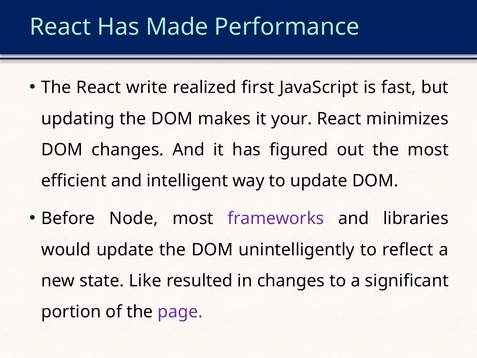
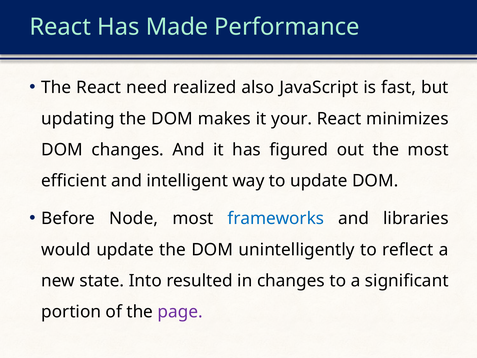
write: write -> need
first: first -> also
frameworks colour: purple -> blue
Like: Like -> Into
